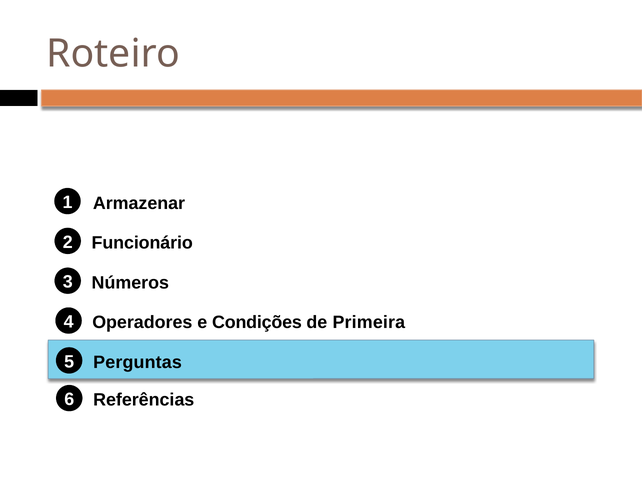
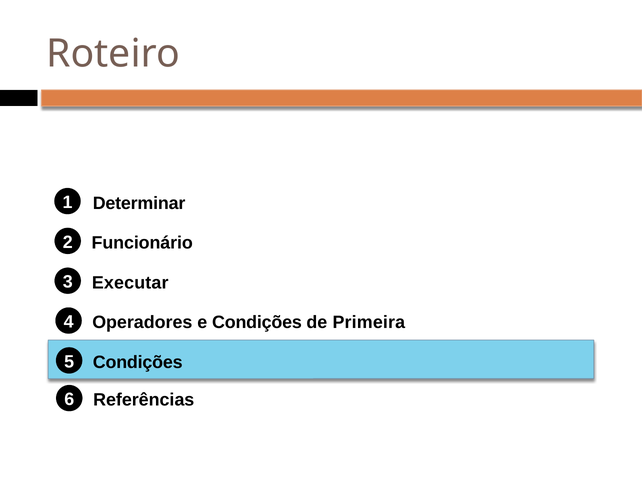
Armazenar: Armazenar -> Determinar
Números: Números -> Executar
5 Perguntas: Perguntas -> Condições
